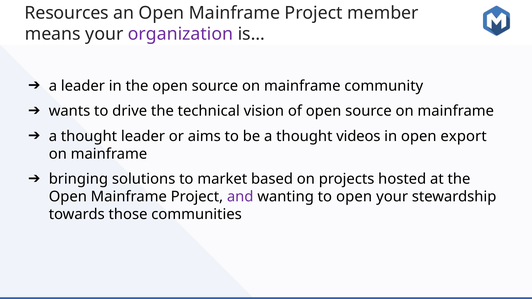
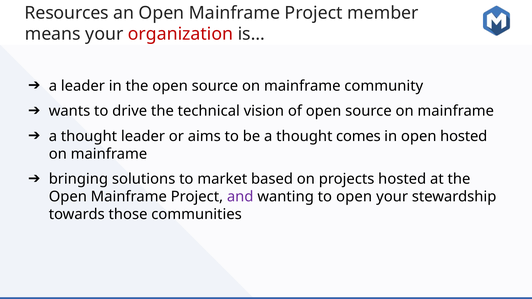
organization colour: purple -> red
videos: videos -> comes
open export: export -> hosted
